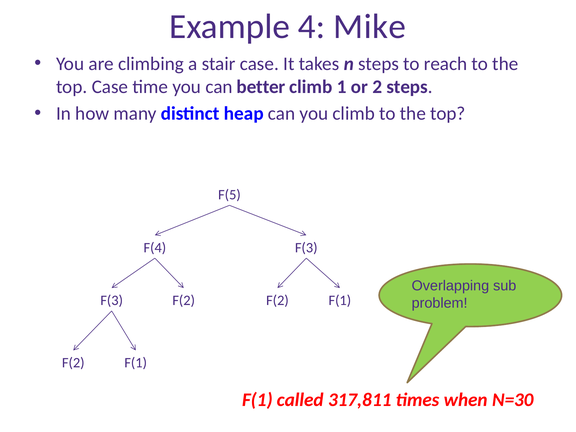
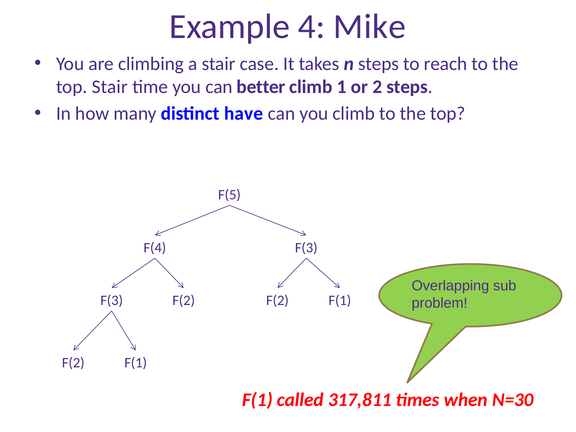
top Case: Case -> Stair
heap: heap -> have
